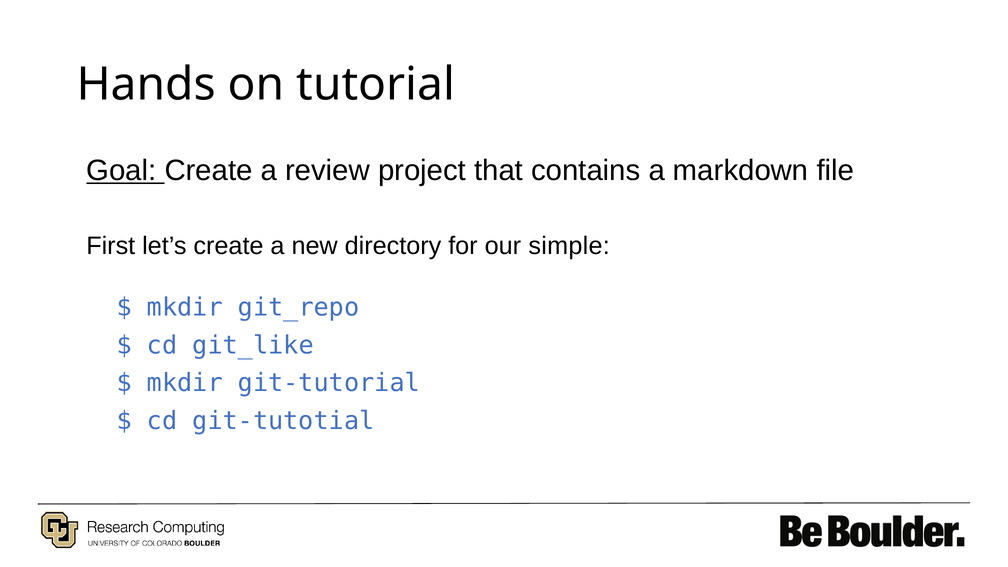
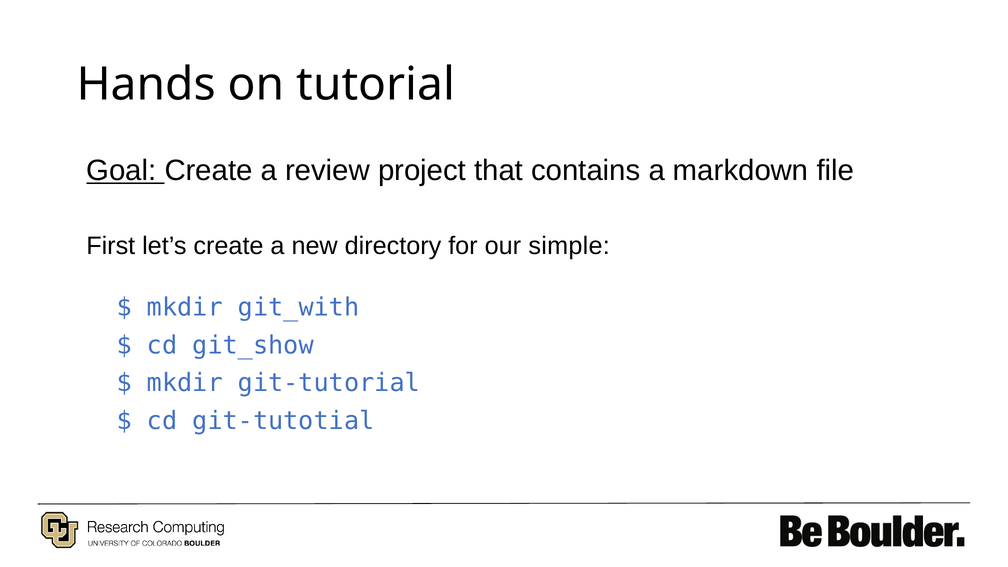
git_repo: git_repo -> git_with
git_like: git_like -> git_show
